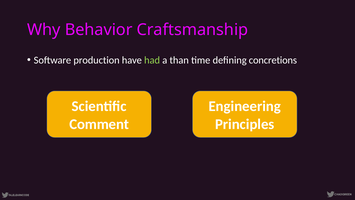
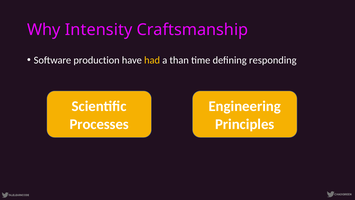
Behavior: Behavior -> Intensity
had colour: light green -> yellow
concretions: concretions -> responding
Comment: Comment -> Processes
